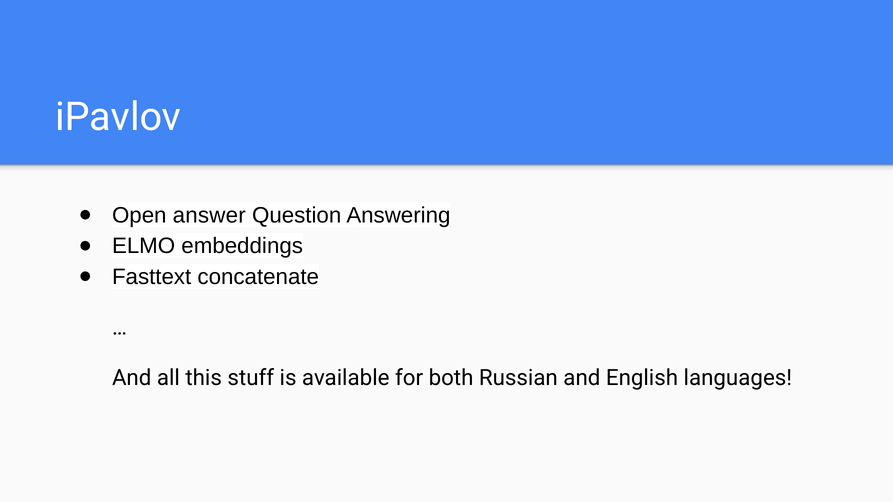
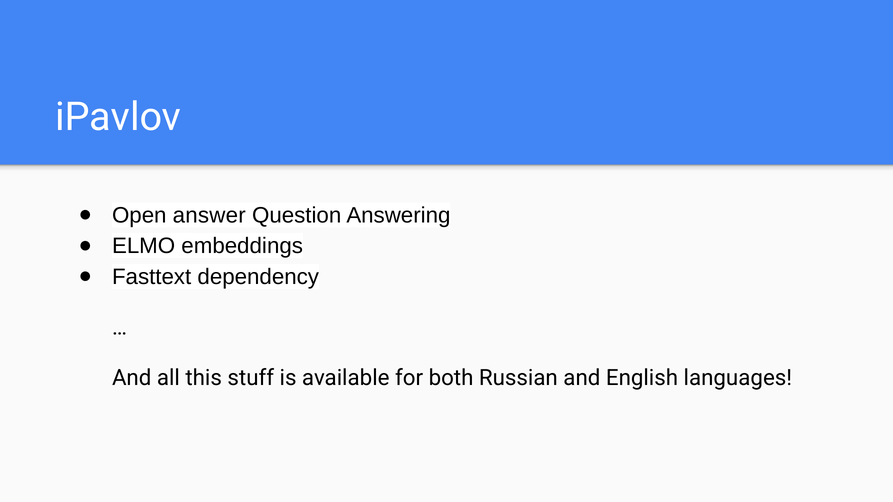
concatenate: concatenate -> dependency
